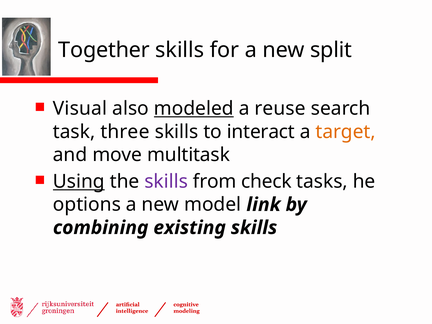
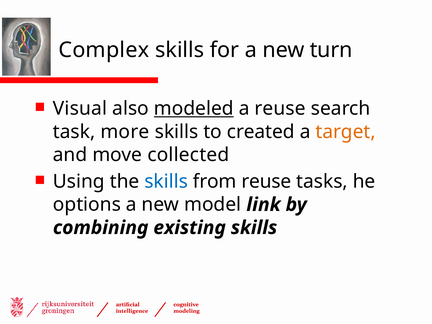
Together: Together -> Complex
split: split -> turn
three: three -> more
interact: interact -> created
multitask: multitask -> collected
Using underline: present -> none
skills at (166, 182) colour: purple -> blue
from check: check -> reuse
